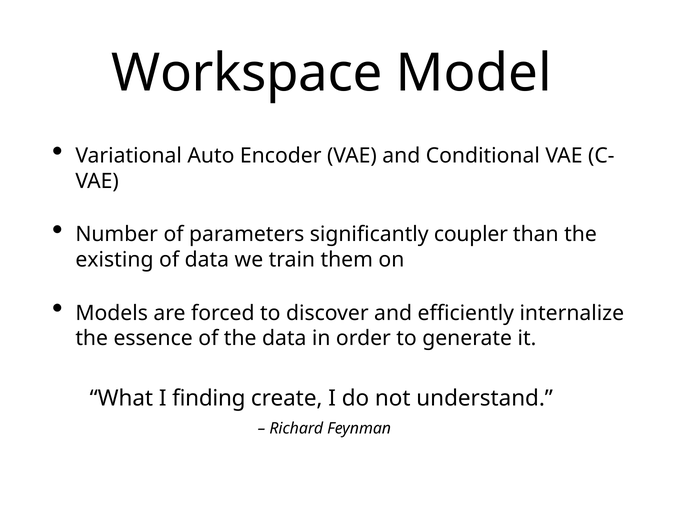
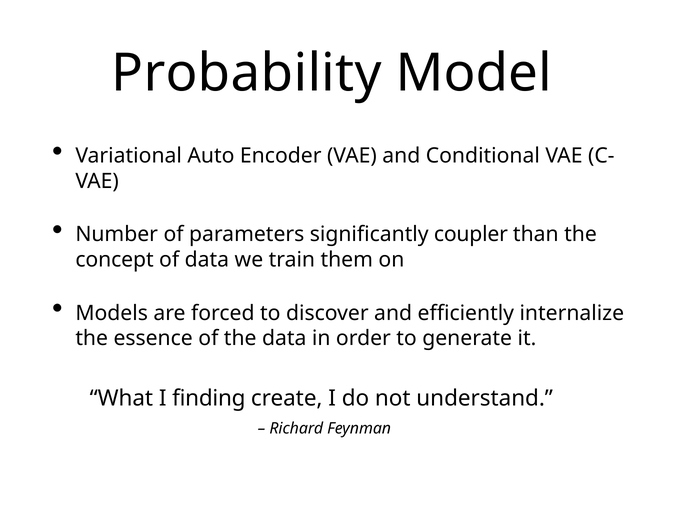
Workspace: Workspace -> Probability
existing: existing -> concept
